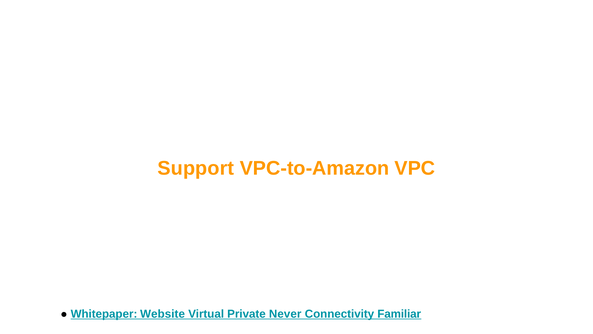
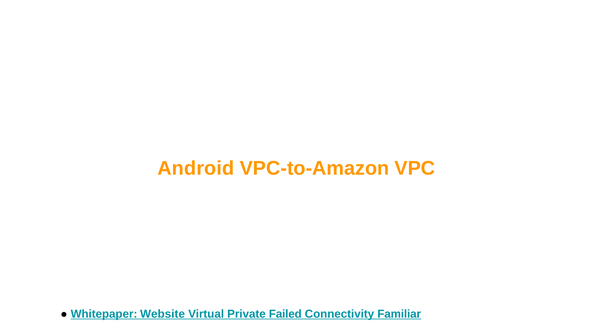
Support: Support -> Android
Never: Never -> Failed
